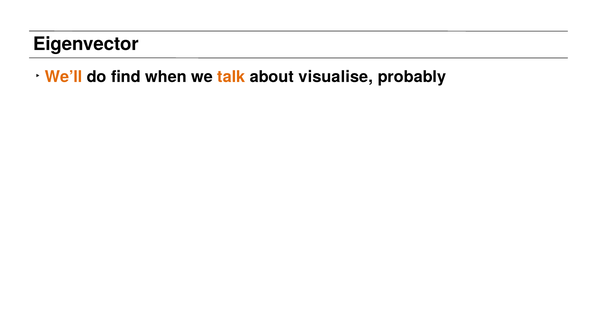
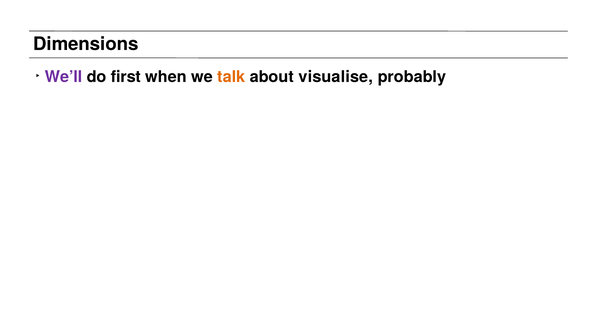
Eigenvector: Eigenvector -> Dimensions
We’ll colour: orange -> purple
find: find -> first
